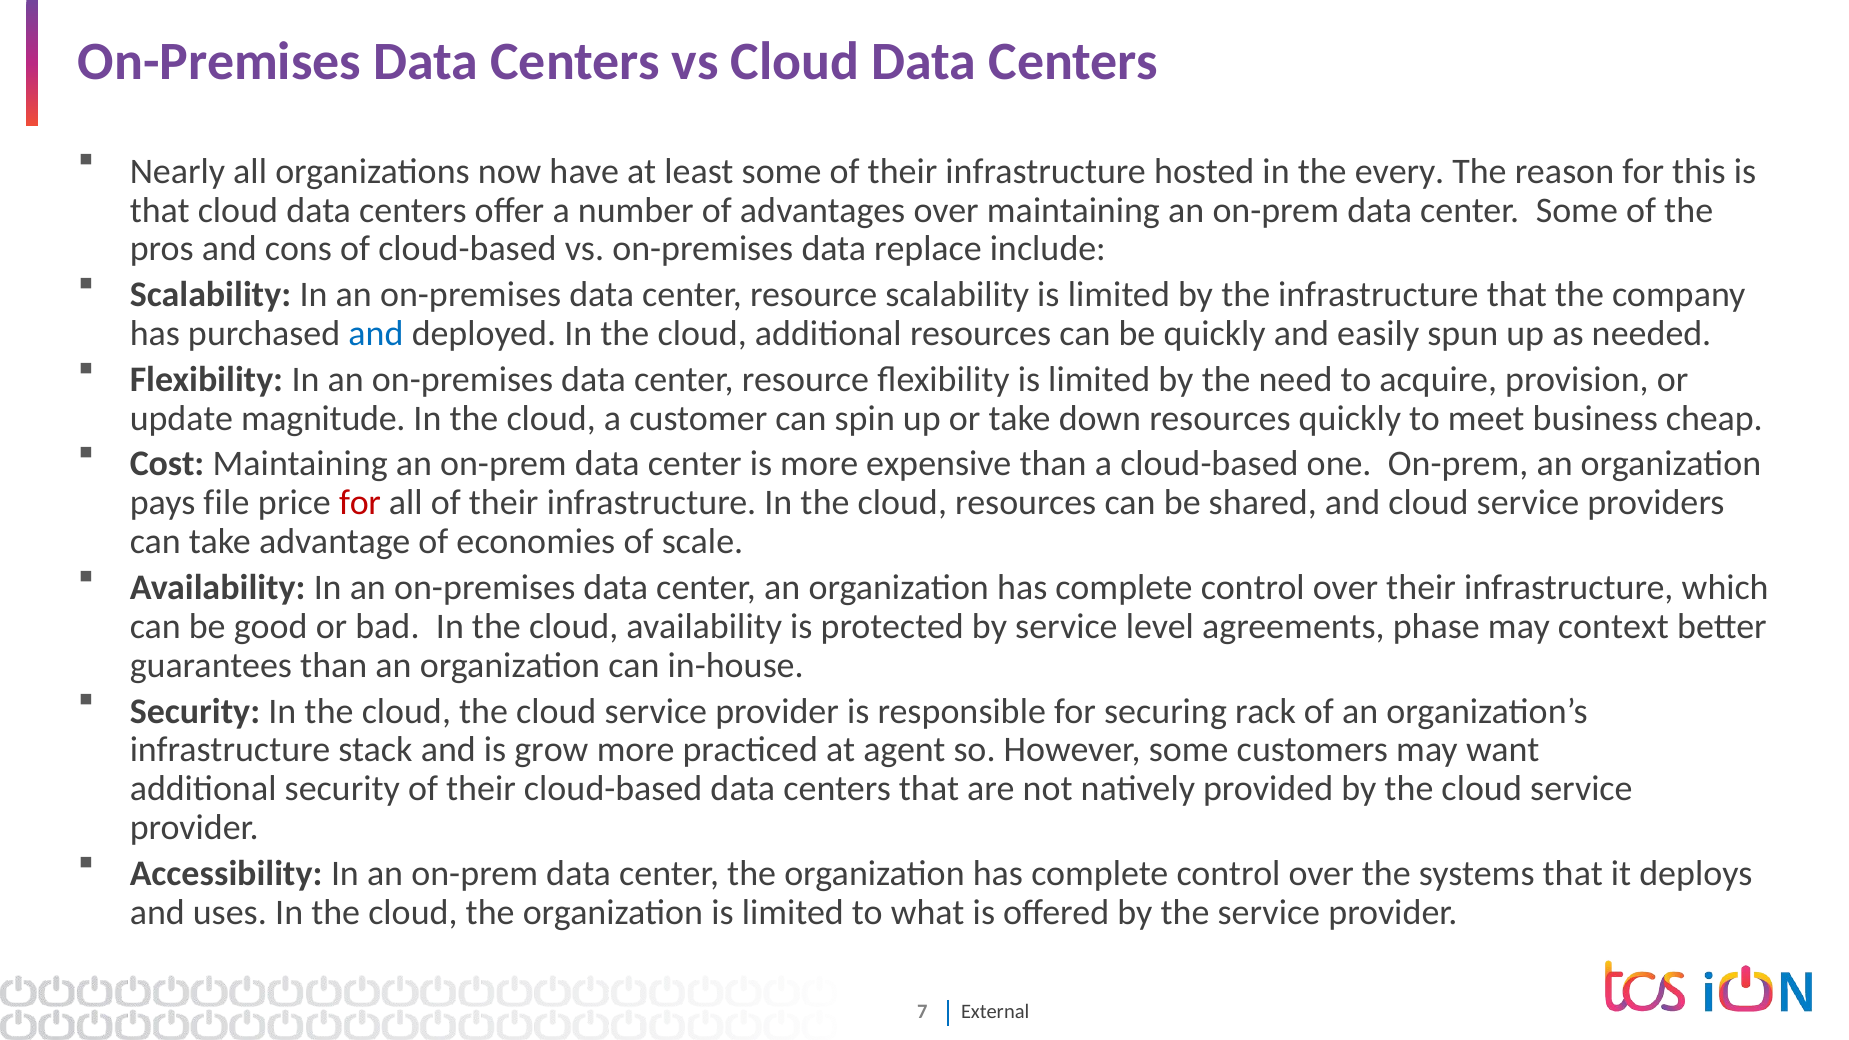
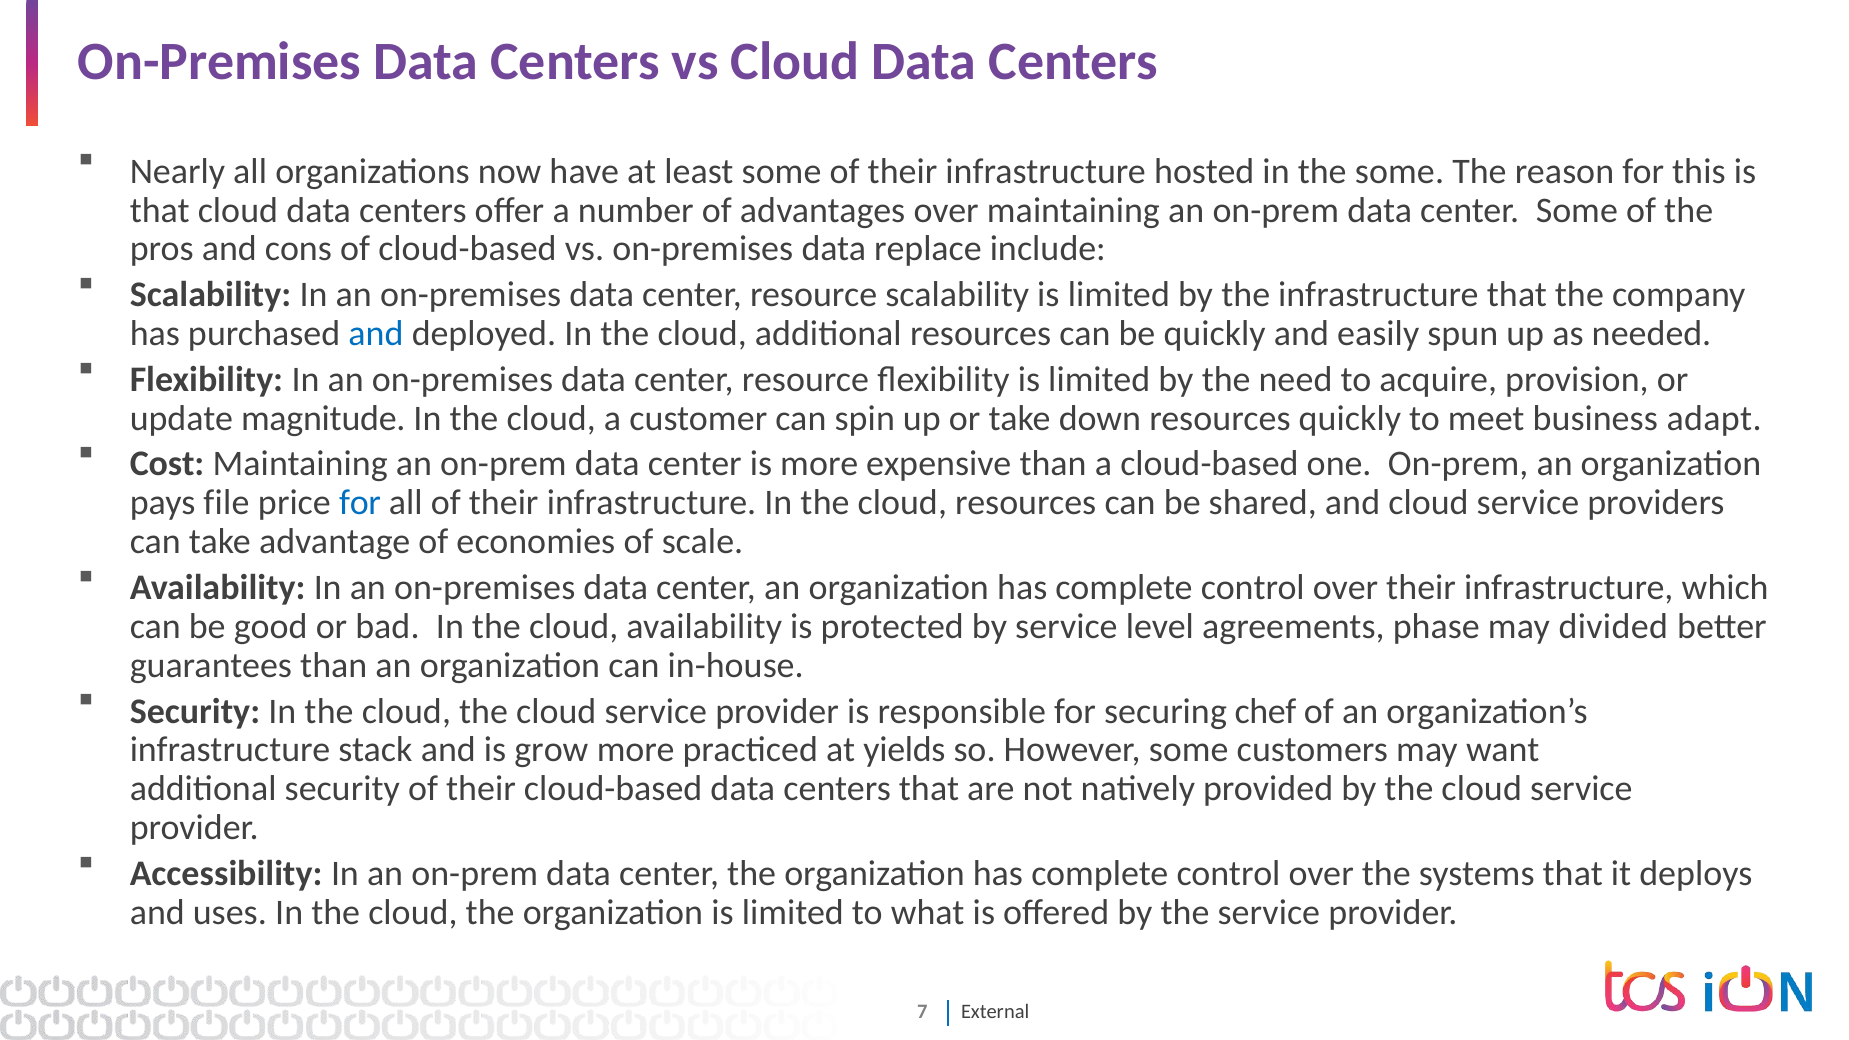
the every: every -> some
cheap: cheap -> adapt
for at (360, 503) colour: red -> blue
context: context -> divided
rack: rack -> chef
agent: agent -> yields
